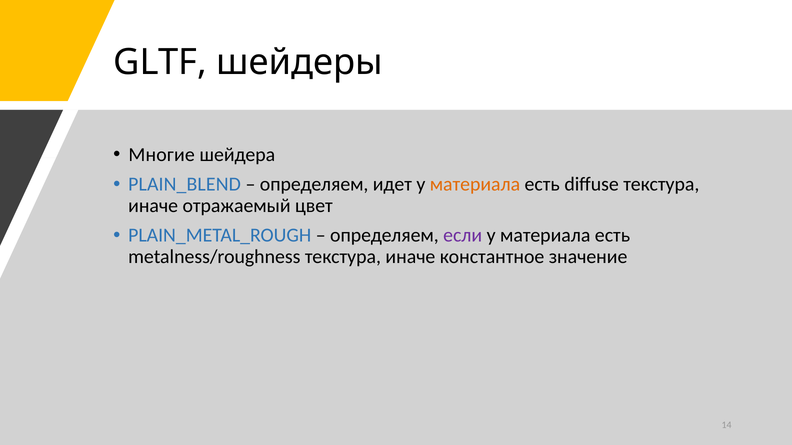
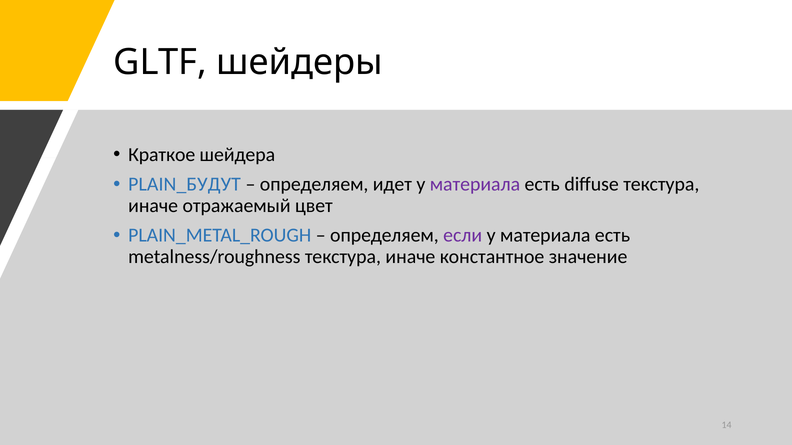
Многие: Многие -> Краткое
PLAIN_BLEND: PLAIN_BLEND -> PLAIN_БУДУТ
материала at (475, 185) colour: orange -> purple
